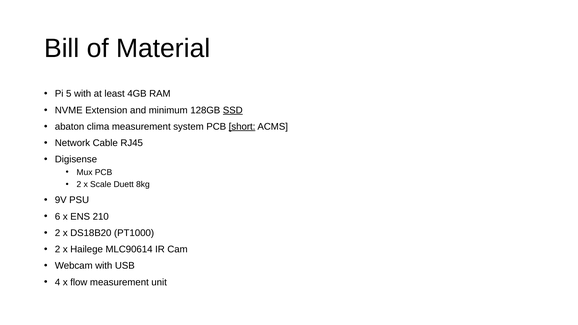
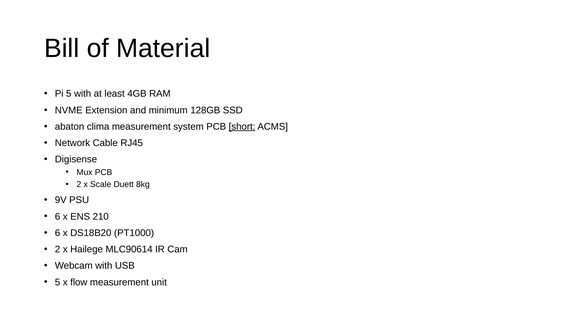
SSD underline: present -> none
2 at (58, 233): 2 -> 6
4 at (58, 282): 4 -> 5
